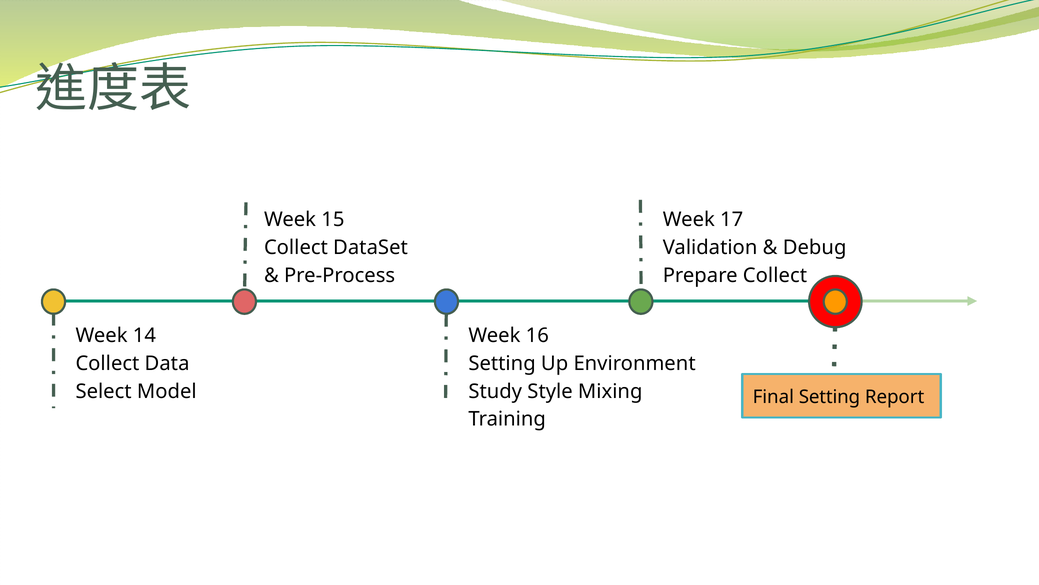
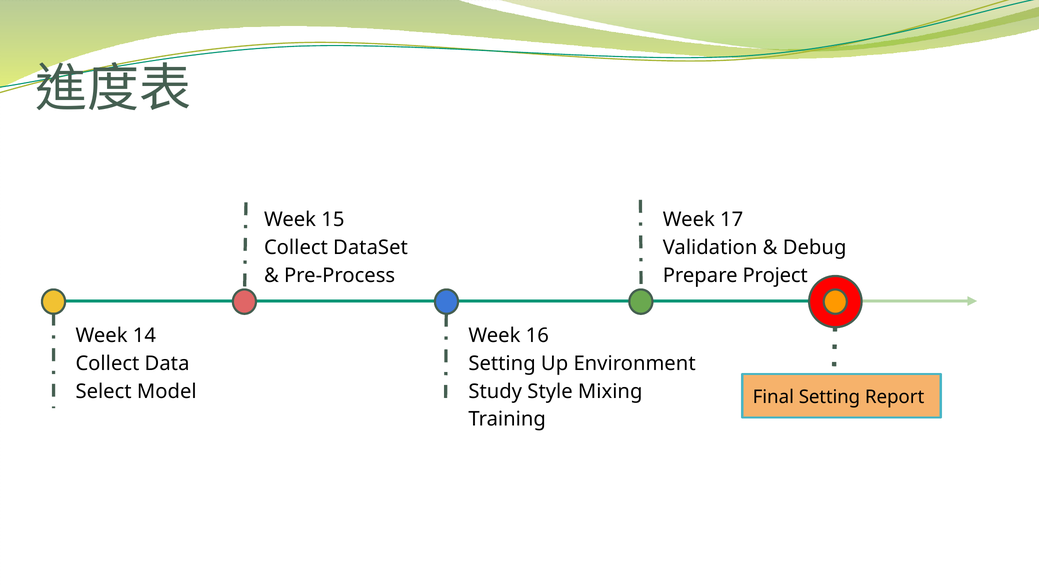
Prepare Collect: Collect -> Project
